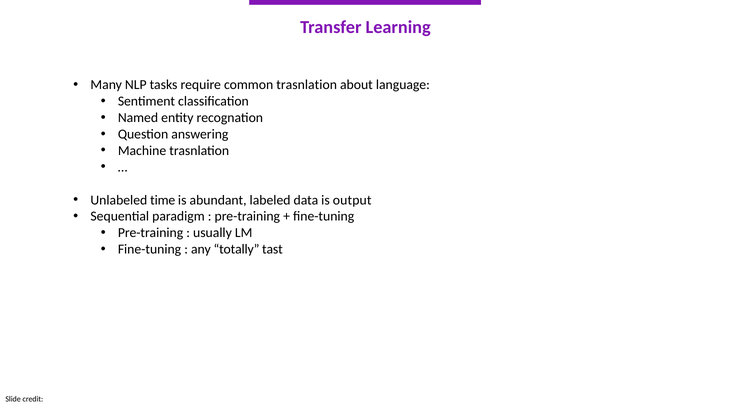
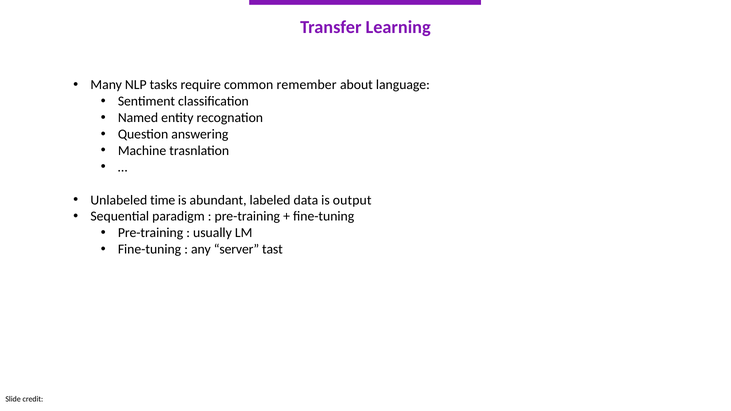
common trasnlation: trasnlation -> remember
totally: totally -> server
